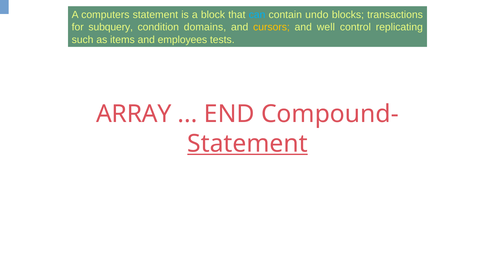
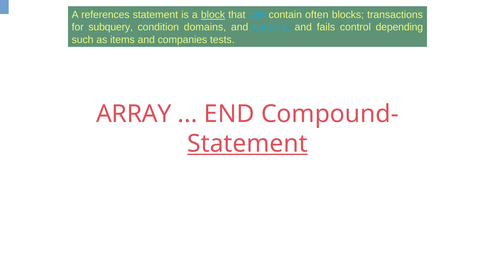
computers: computers -> references
block underline: none -> present
undo: undo -> often
cursors colour: yellow -> light blue
well: well -> fails
replicating: replicating -> depending
employees: employees -> companies
